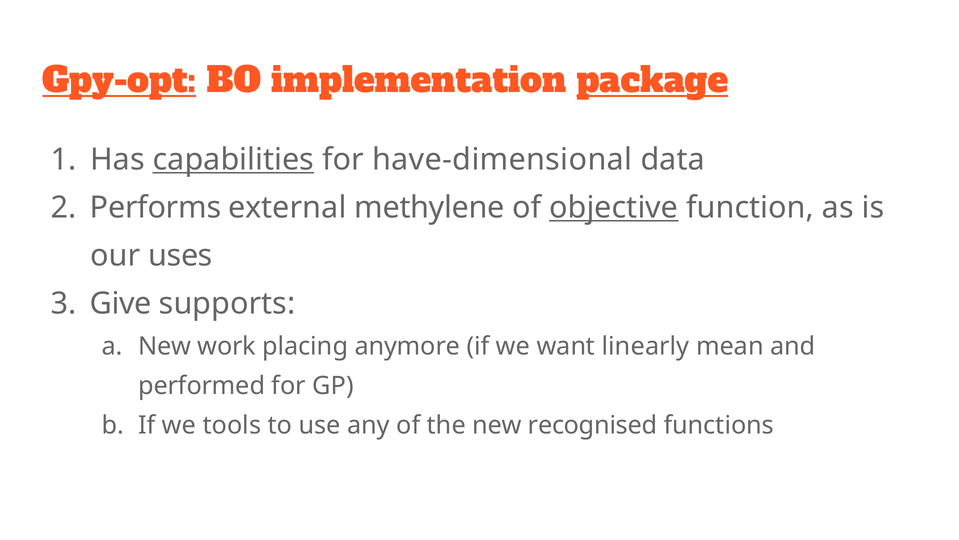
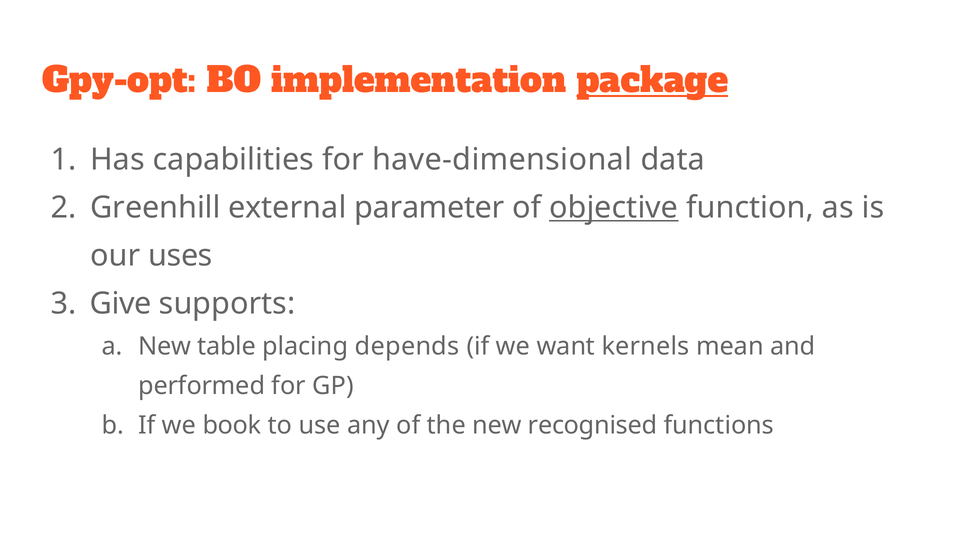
Gpy-opt underline: present -> none
capabilities underline: present -> none
Performs: Performs -> Greenhill
methylene: methylene -> parameter
work: work -> table
anymore: anymore -> depends
linearly: linearly -> kernels
tools: tools -> book
